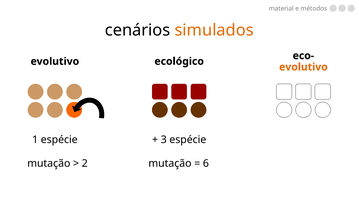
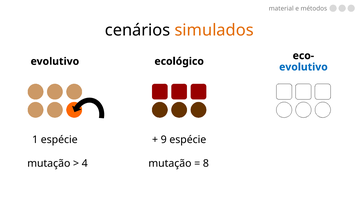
evolutivo at (303, 67) colour: orange -> blue
3: 3 -> 9
2: 2 -> 4
6: 6 -> 8
